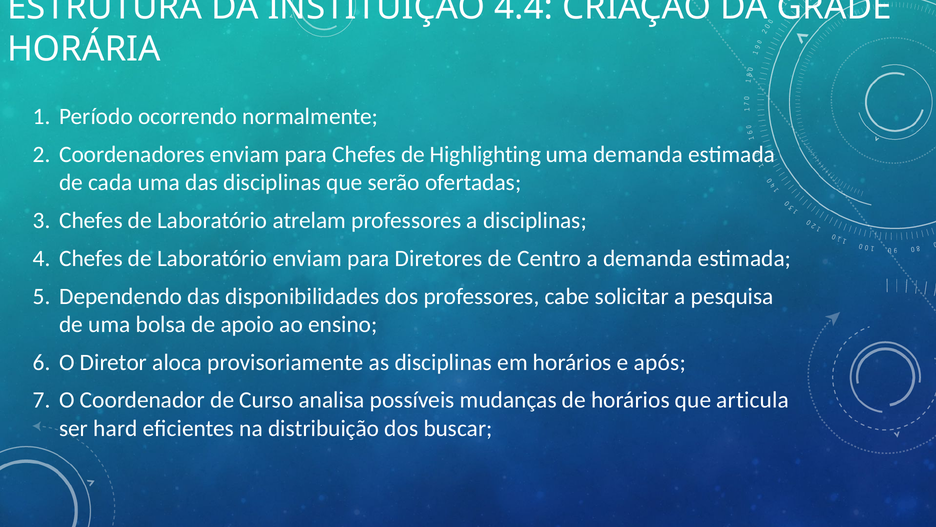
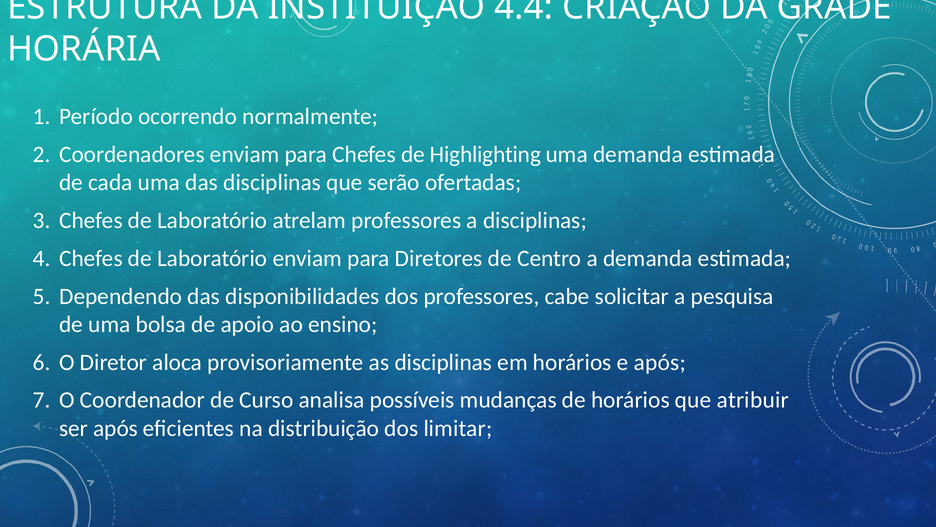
articula: articula -> atribuir
ser hard: hard -> após
buscar: buscar -> limitar
